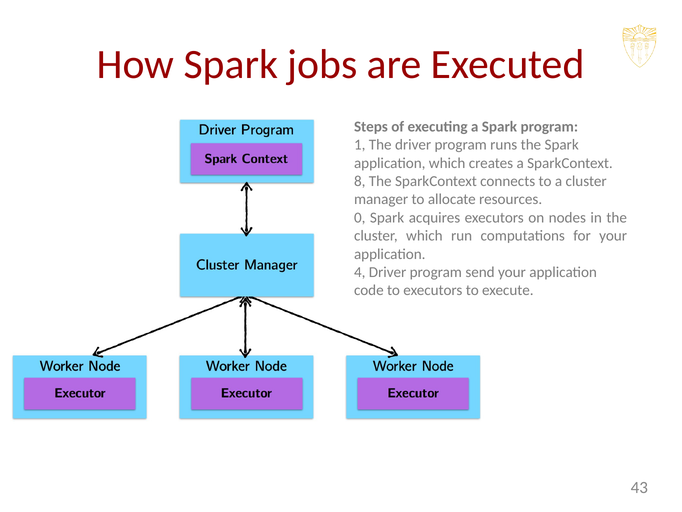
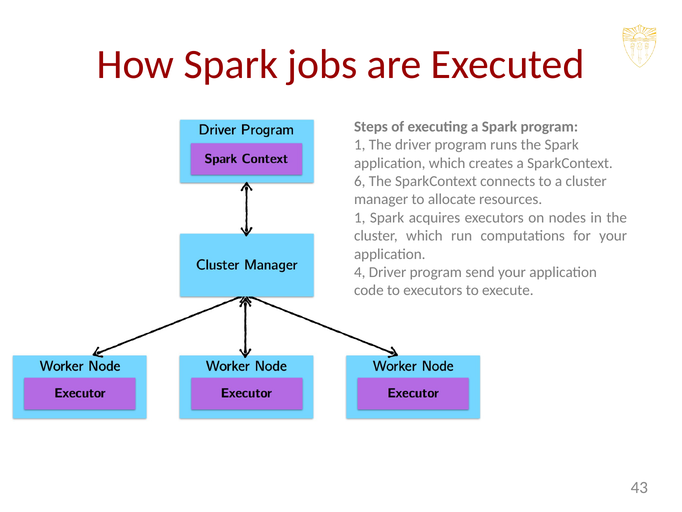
8: 8 -> 6
0 at (360, 217): 0 -> 1
